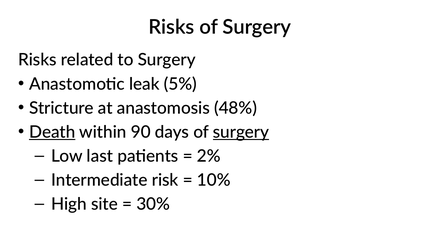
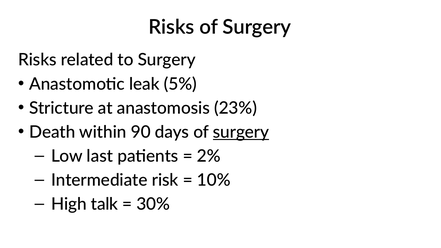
48%: 48% -> 23%
Death underline: present -> none
site: site -> talk
